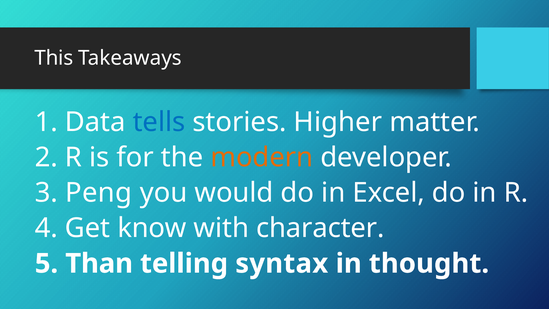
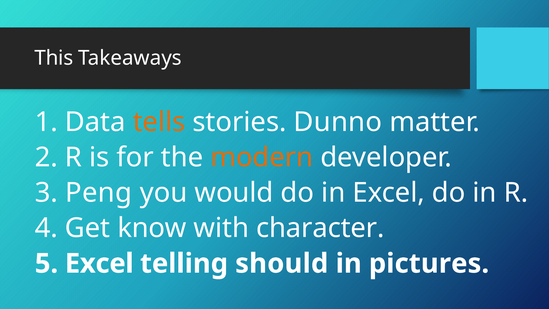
tells colour: blue -> orange
Higher: Higher -> Dunno
Than at (99, 263): Than -> Excel
syntax: syntax -> should
thought: thought -> pictures
